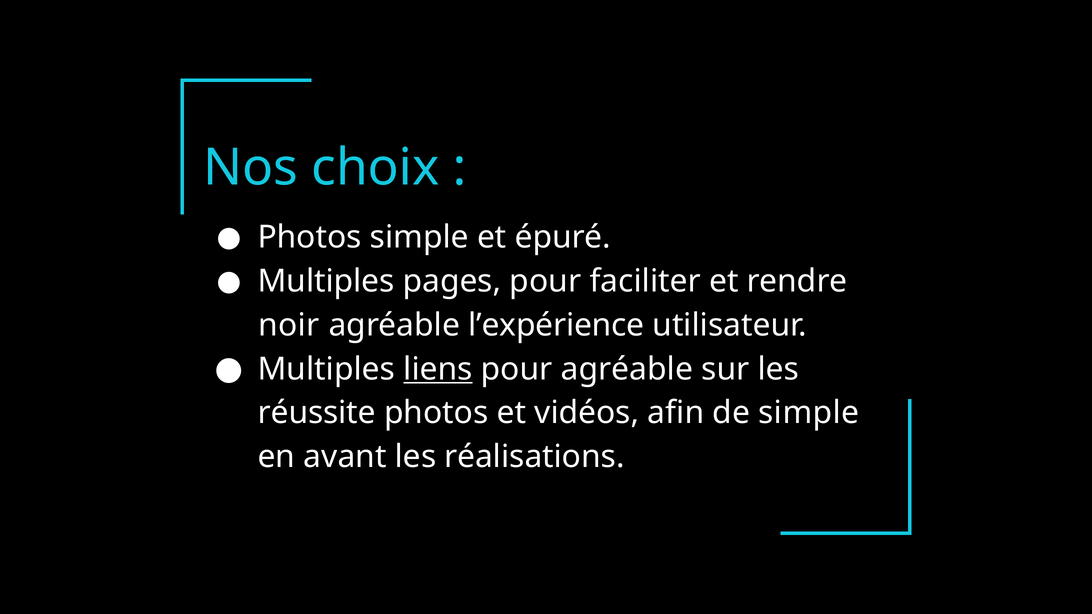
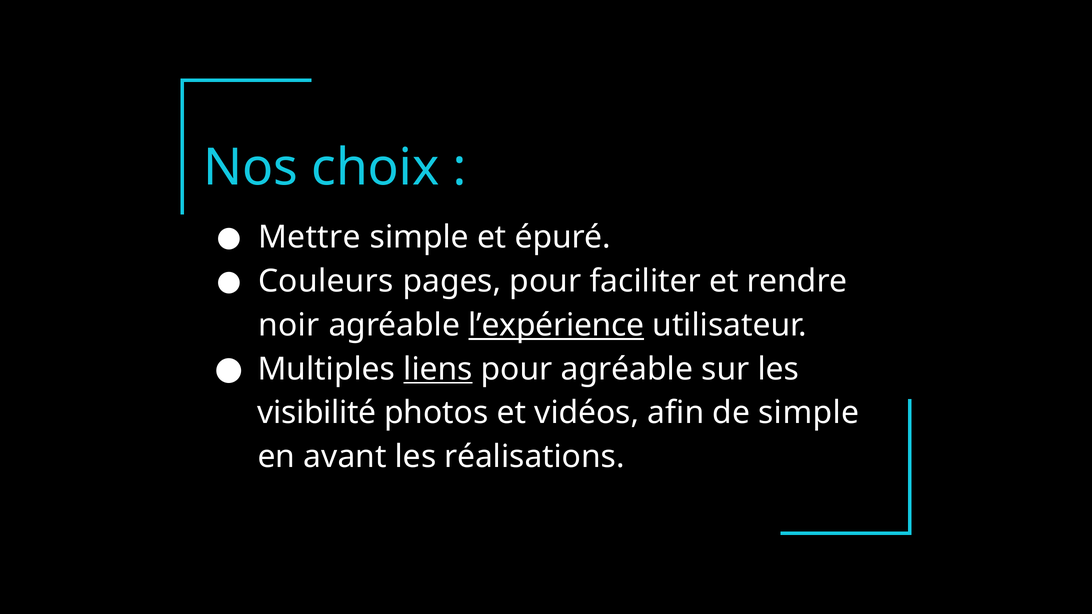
Photos at (310, 237): Photos -> Mettre
Multiples at (326, 281): Multiples -> Couleurs
l’expérience underline: none -> present
réussite: réussite -> visibilité
